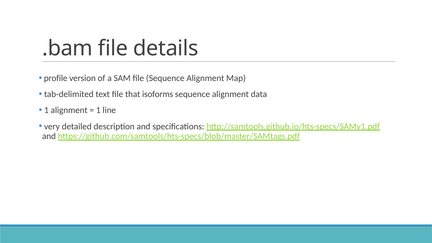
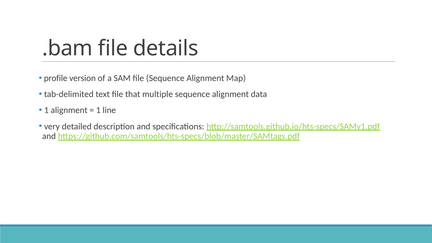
isoforms: isoforms -> multiple
